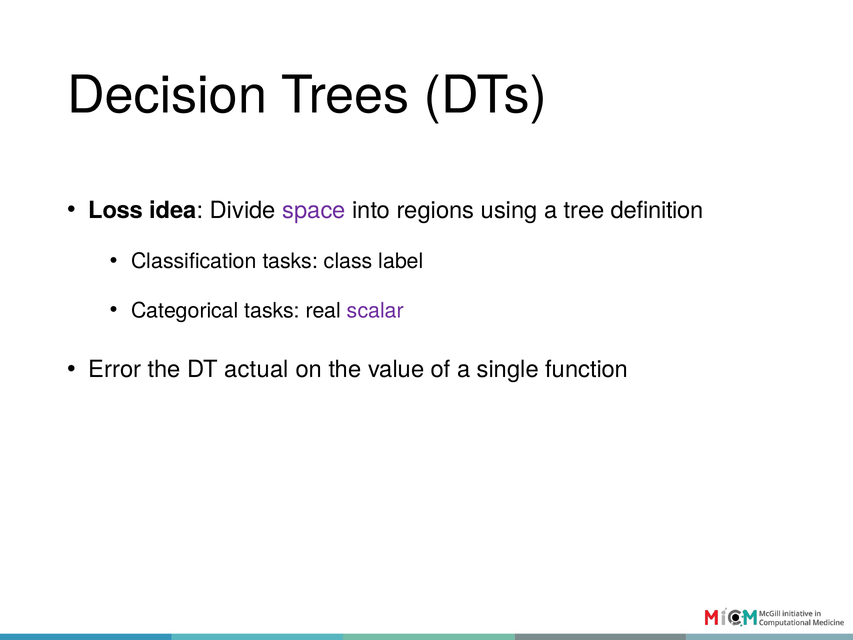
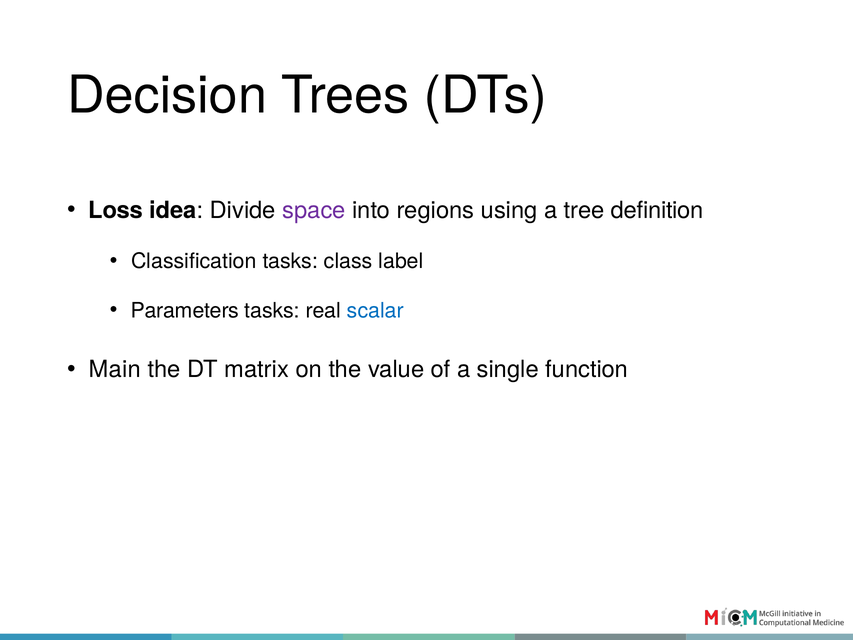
Categorical: Categorical -> Parameters
scalar colour: purple -> blue
Error: Error -> Main
actual: actual -> matrix
